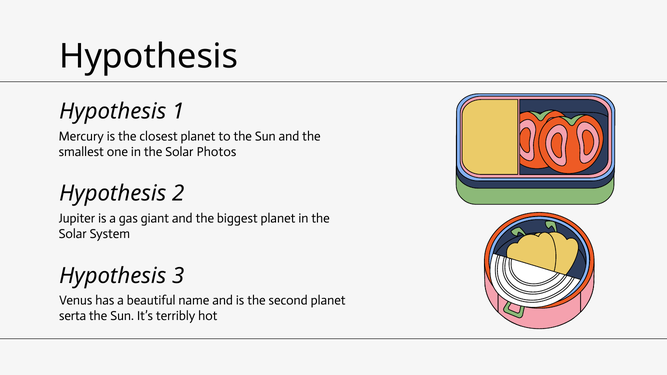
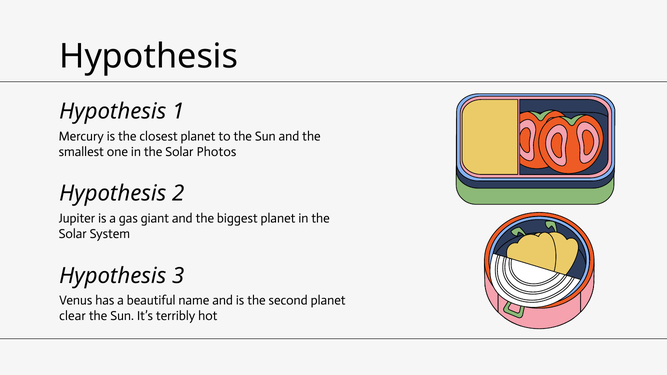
serta: serta -> clear
